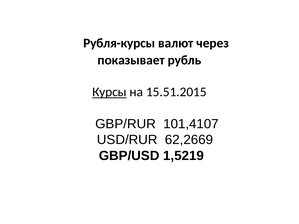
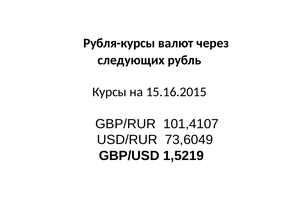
показывает: показывает -> следующих
Курсы underline: present -> none
15.51.2015: 15.51.2015 -> 15.16.2015
62,2669: 62,2669 -> 73,6049
